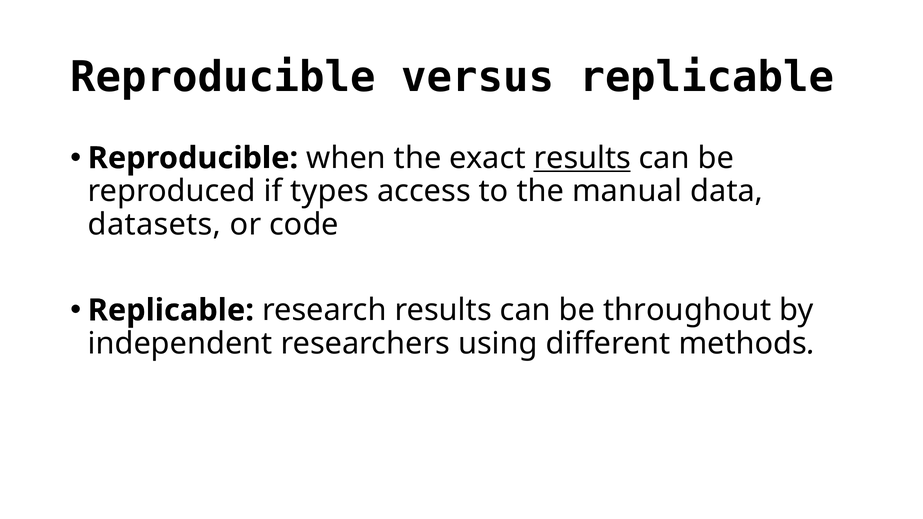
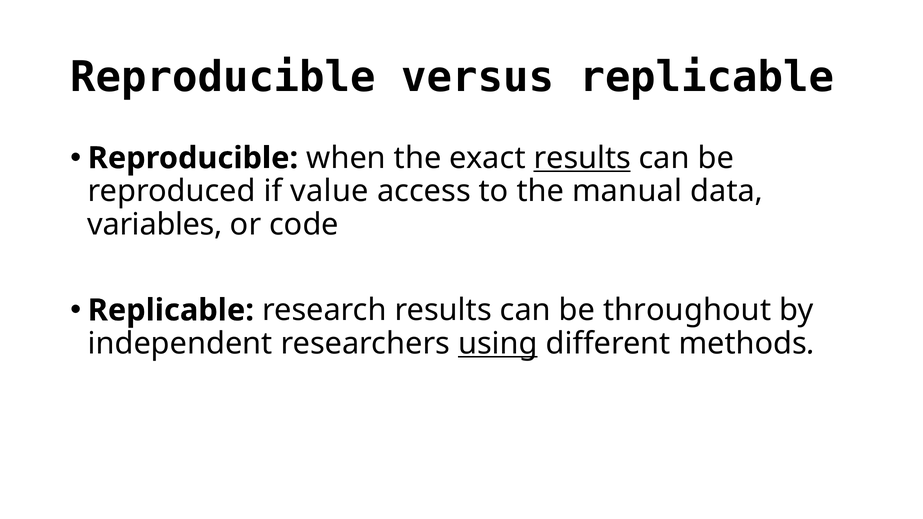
types: types -> value
datasets: datasets -> variables
using underline: none -> present
